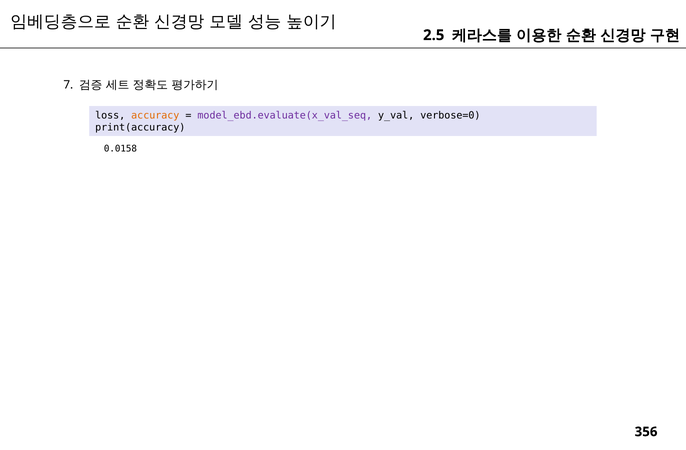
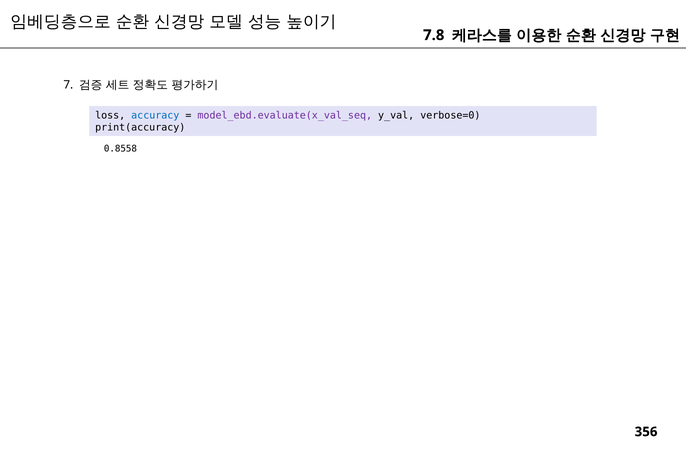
2.5: 2.5 -> 7.8
accuracy colour: orange -> blue
0.0158: 0.0158 -> 0.8558
